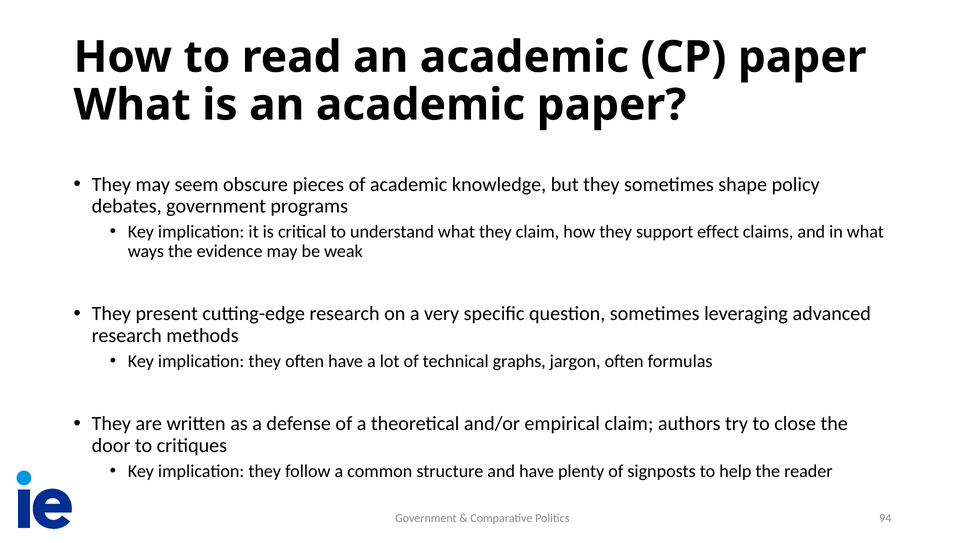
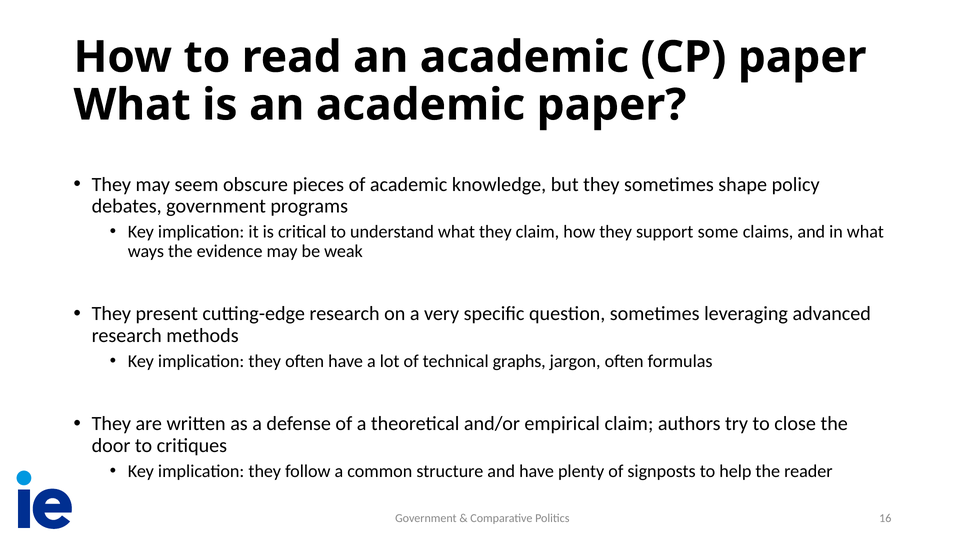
effect: effect -> some
94: 94 -> 16
